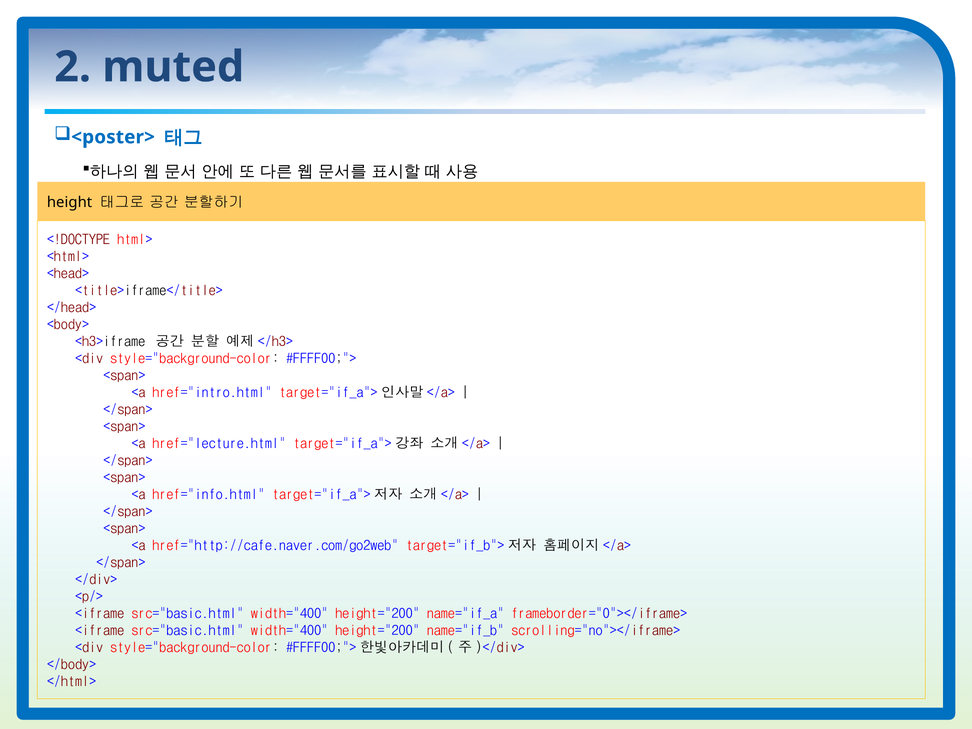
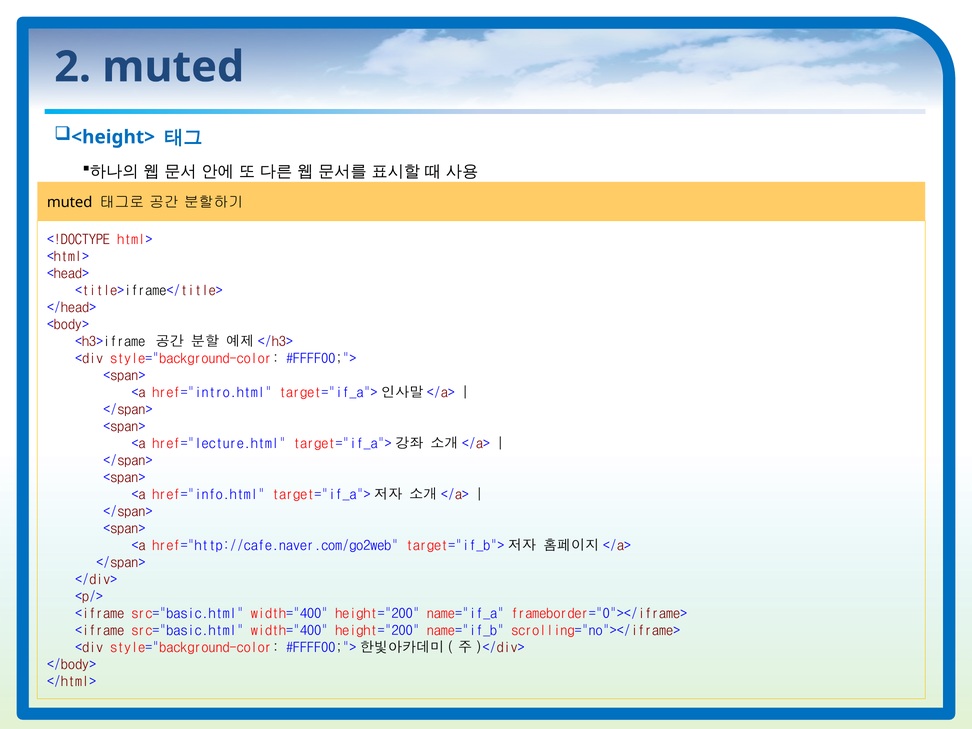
<poster>: <poster> -> <height>
height at (70, 202): height -> muted
